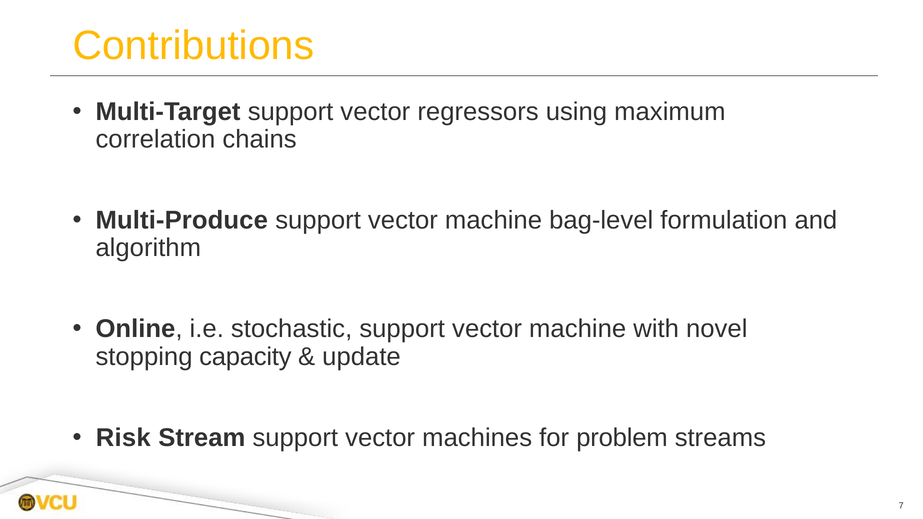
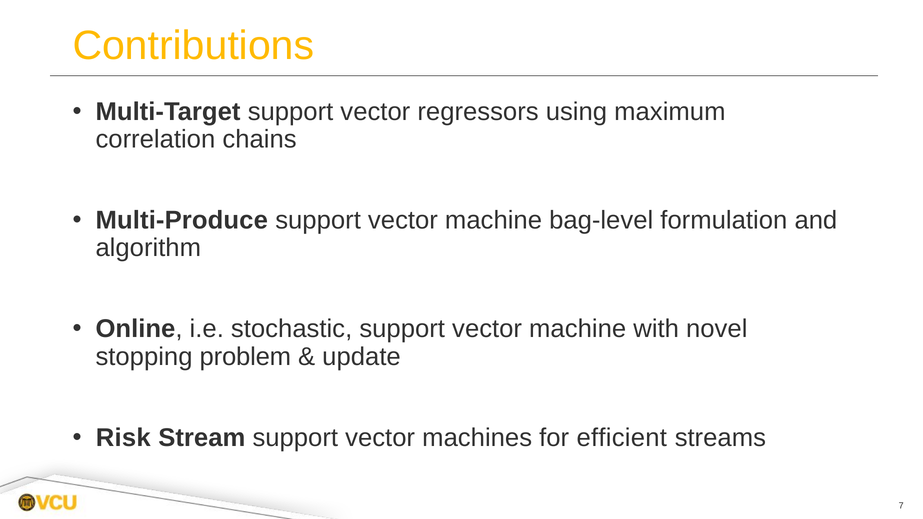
capacity: capacity -> problem
problem: problem -> efficient
